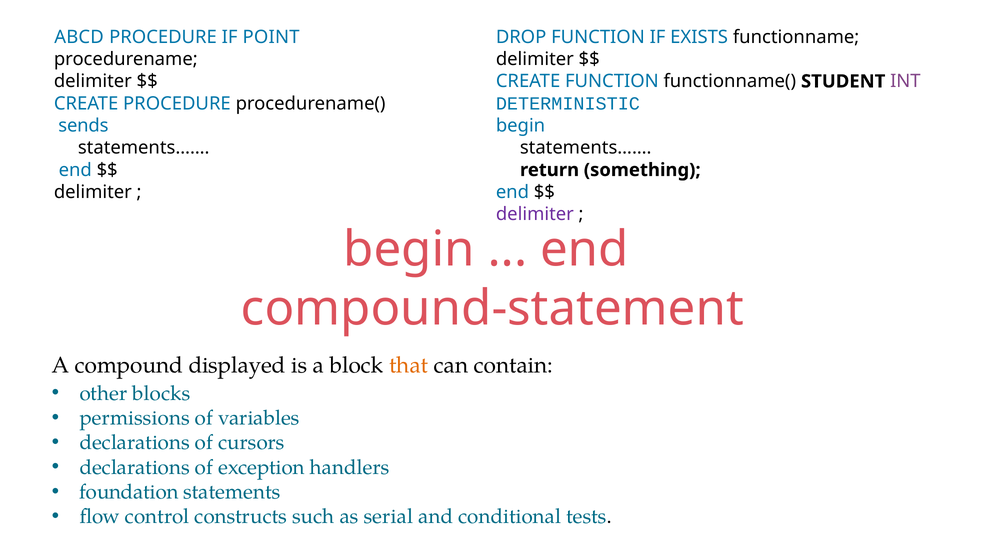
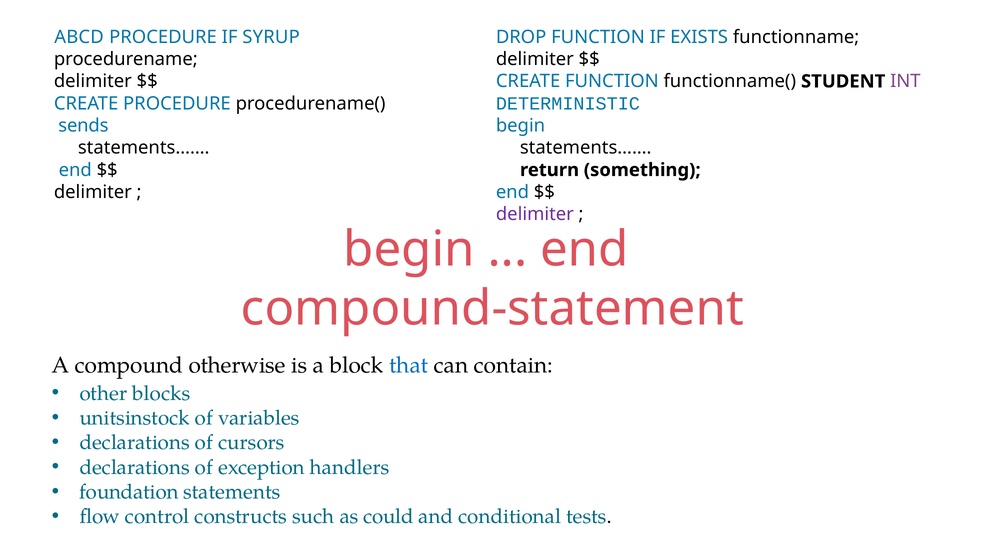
POINT: POINT -> SYRUP
displayed: displayed -> otherwise
that colour: orange -> blue
permissions: permissions -> unitsinstock
serial: serial -> could
